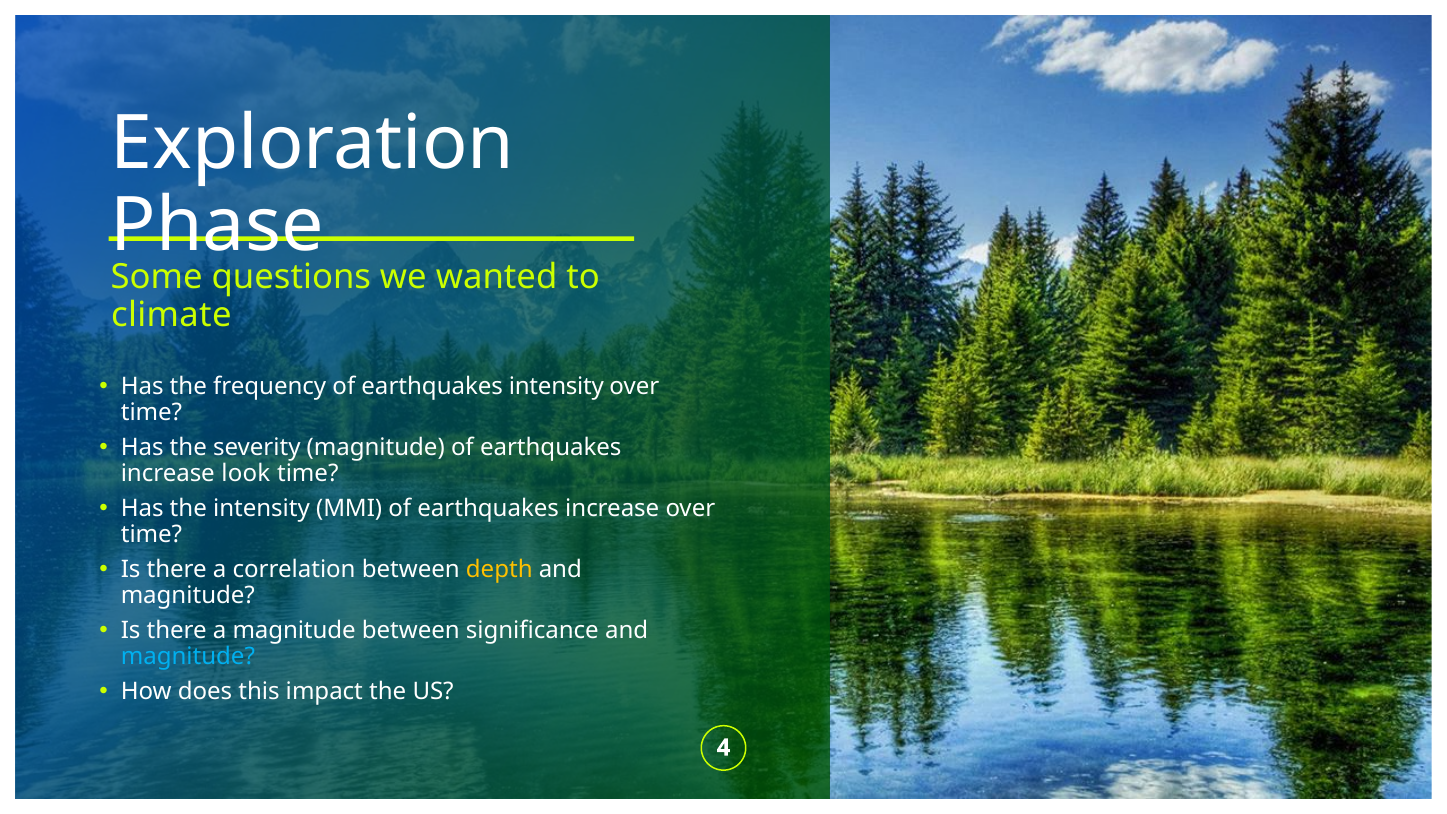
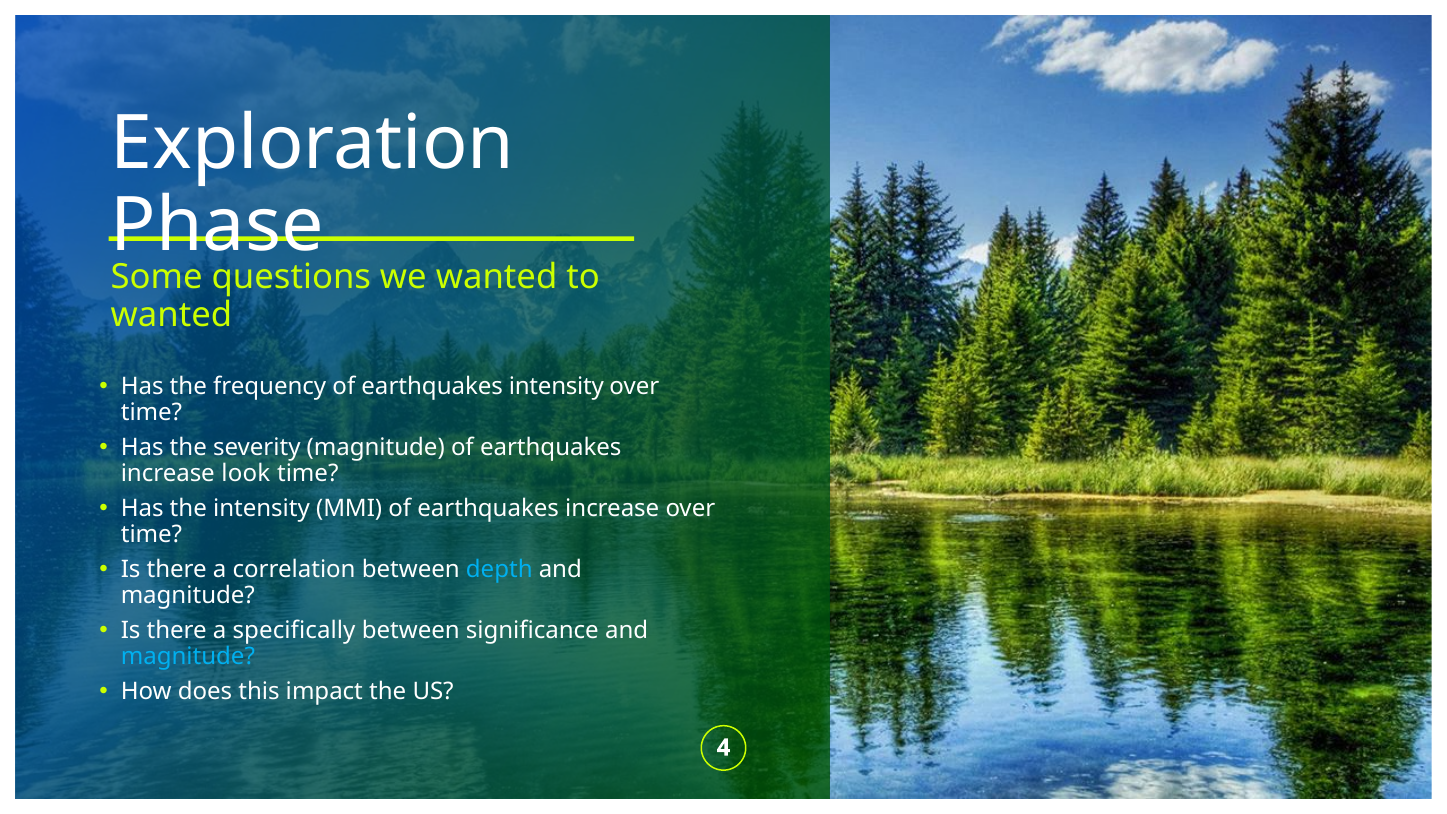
climate at (171, 315): climate -> wanted
depth colour: yellow -> light blue
a magnitude: magnitude -> specifically
